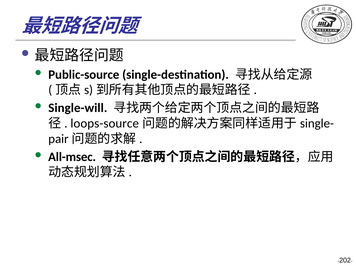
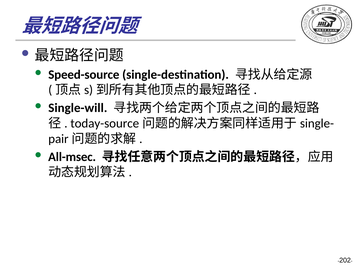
Public-source: Public-source -> Speed-source
loops-source: loops-source -> today-source
